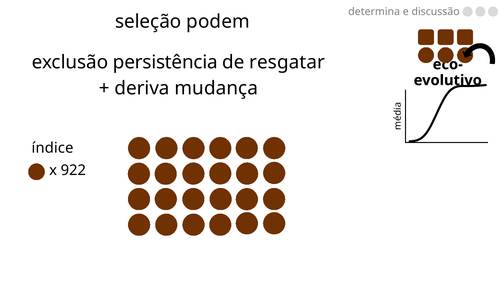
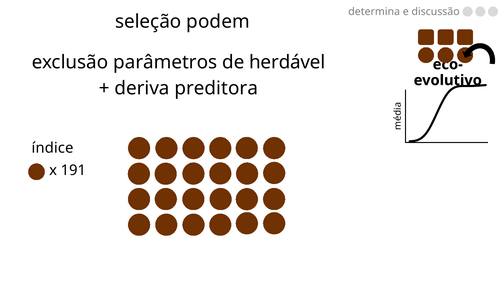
persistência: persistência -> parâmetros
resgatar: resgatar -> herdável
mudança: mudança -> preditora
922: 922 -> 191
